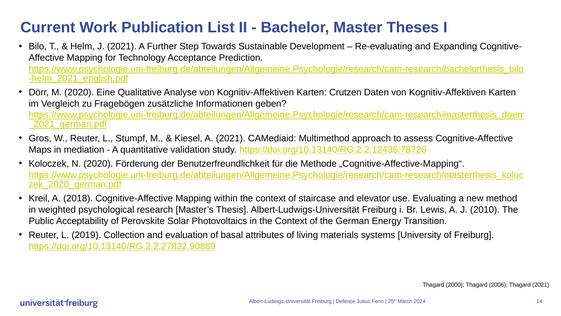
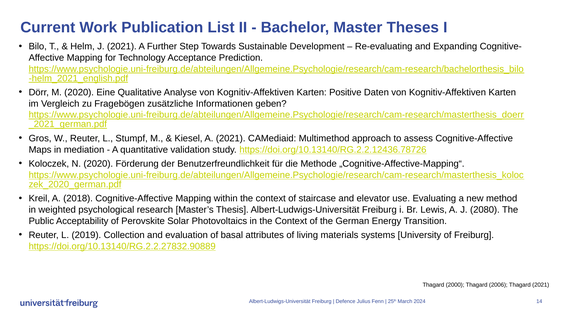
Crutzen: Crutzen -> Positive
2010: 2010 -> 2080
